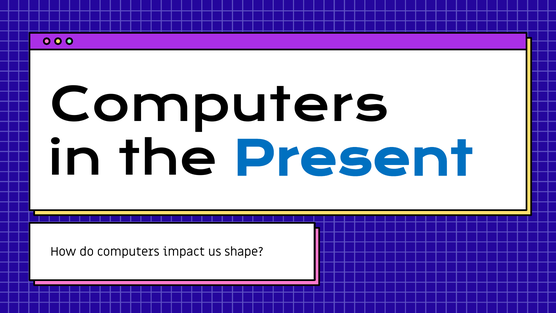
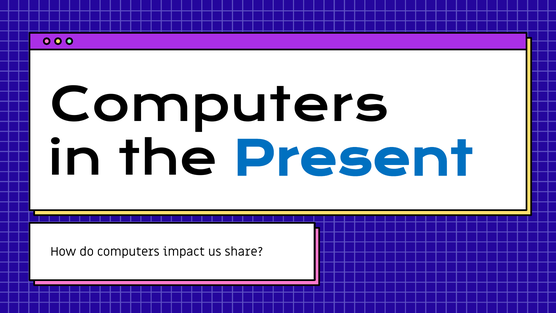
shape: shape -> share
